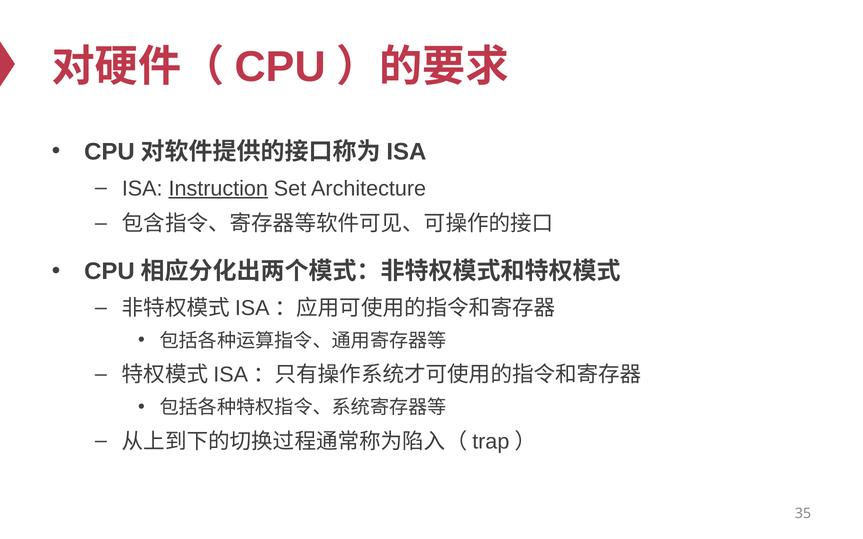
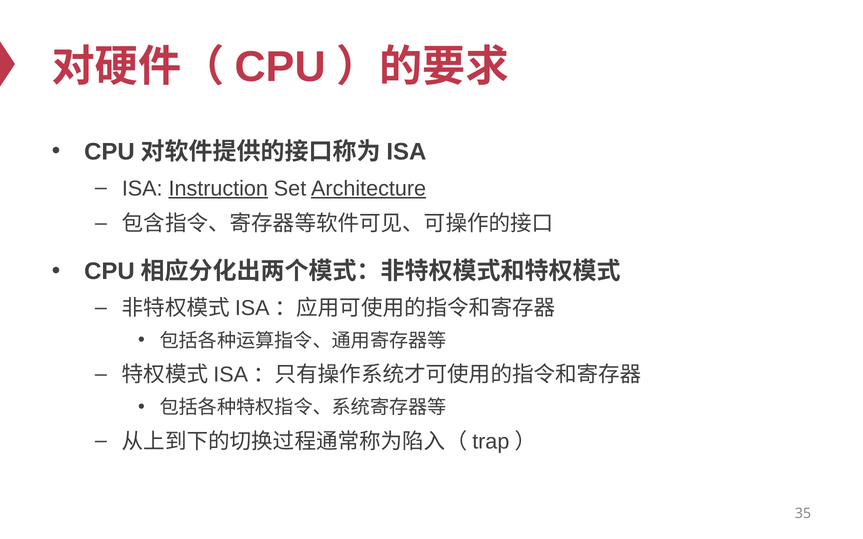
Architecture underline: none -> present
